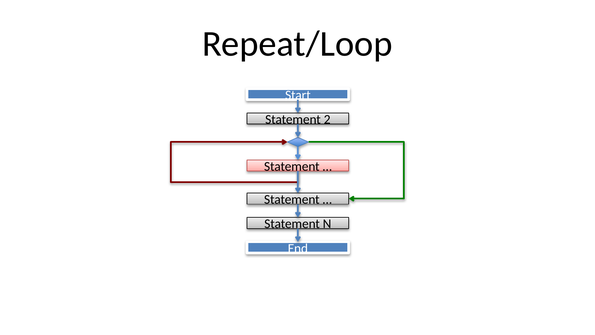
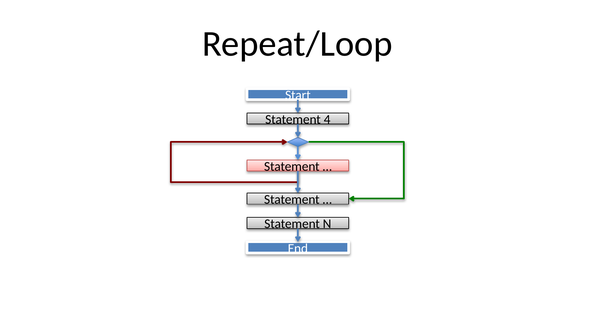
2: 2 -> 4
